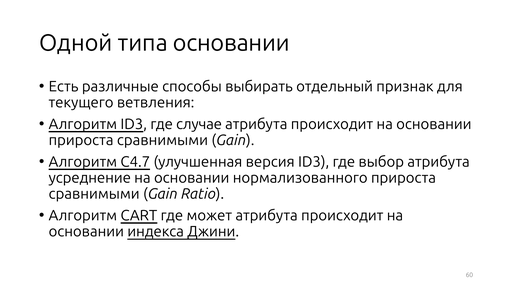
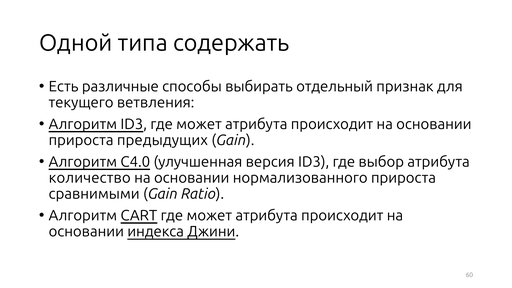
типа основании: основании -> содержать
ID3 где случае: случае -> может
сравнимыми at (162, 140): сравнимыми -> предыдущих
C4.7: C4.7 -> C4.0
усреднение: усреднение -> количество
